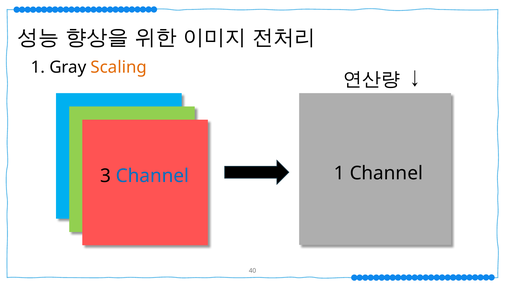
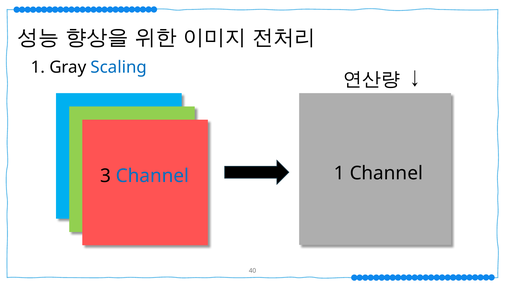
Scaling colour: orange -> blue
